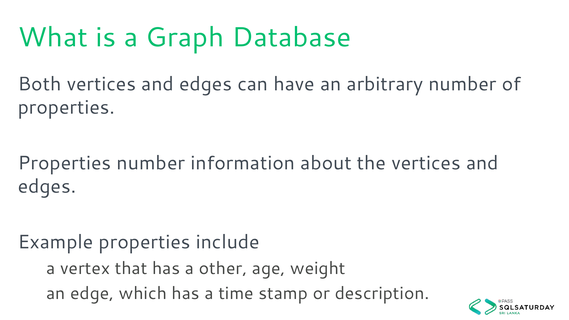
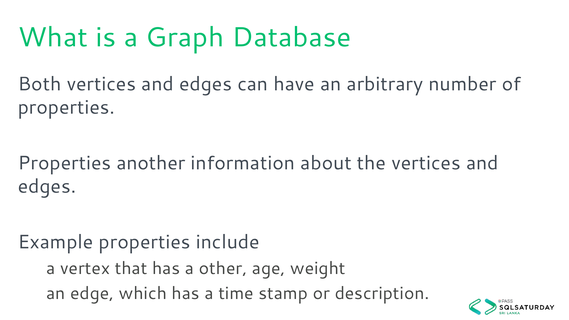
Properties number: number -> another
